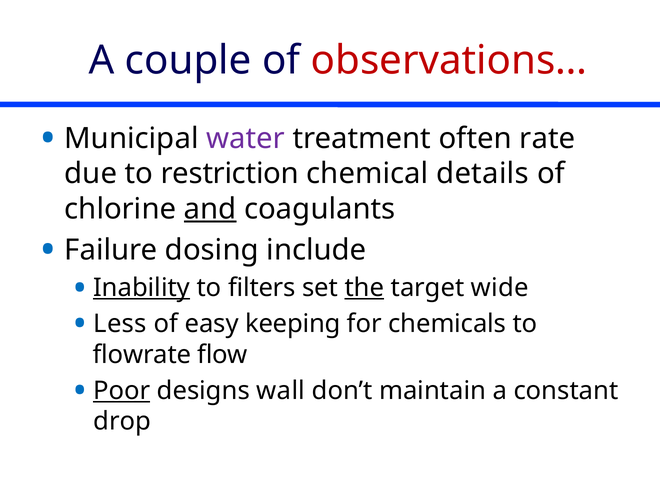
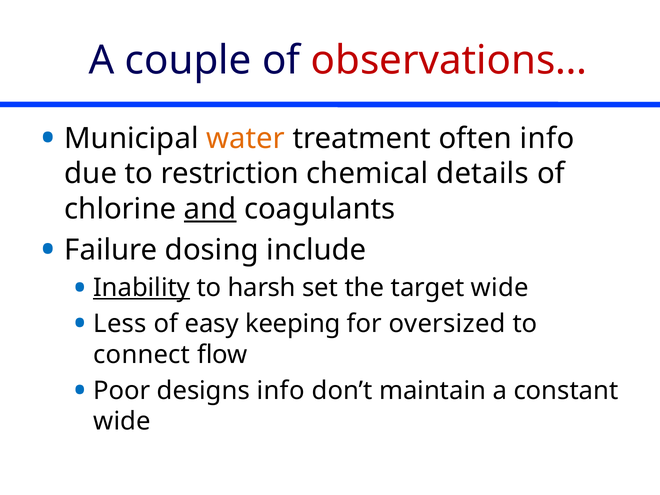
water colour: purple -> orange
often rate: rate -> info
filters: filters -> harsh
the underline: present -> none
chemicals: chemicals -> oversized
flowrate: flowrate -> connect
Poor underline: present -> none
designs wall: wall -> info
drop at (122, 421): drop -> wide
